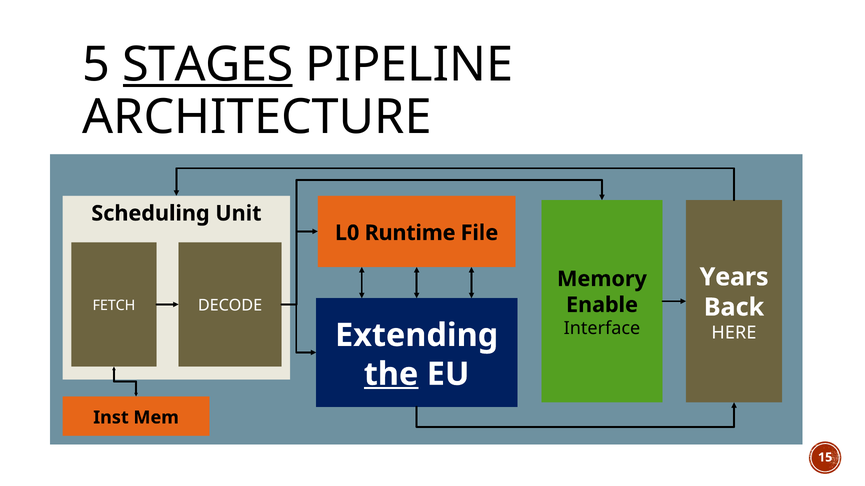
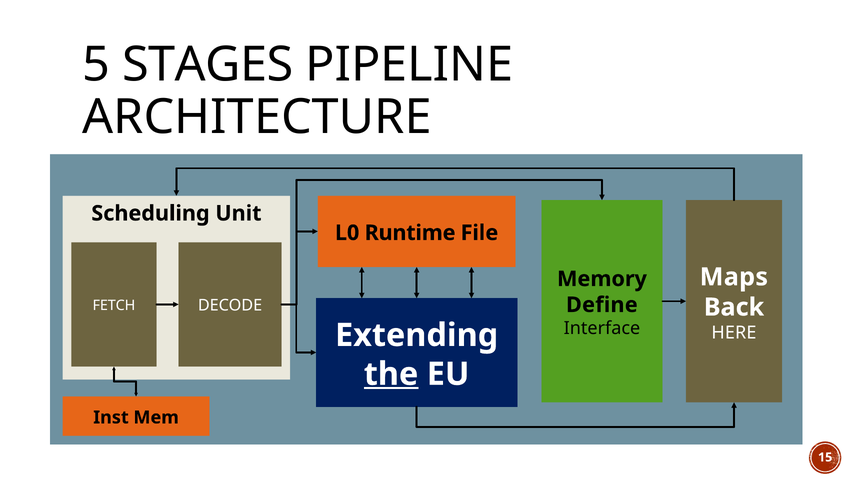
STAGES underline: present -> none
Years: Years -> Maps
Enable: Enable -> Define
